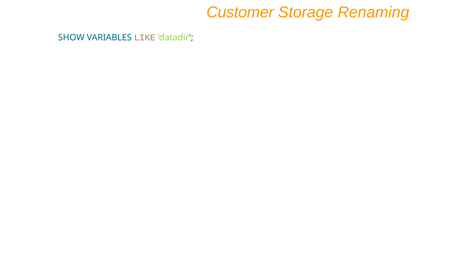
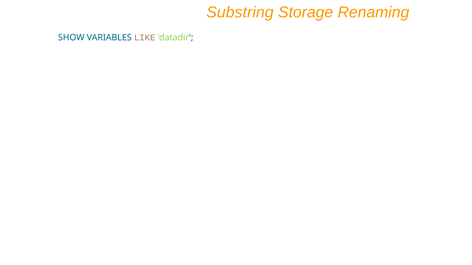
Customer: Customer -> Substring
